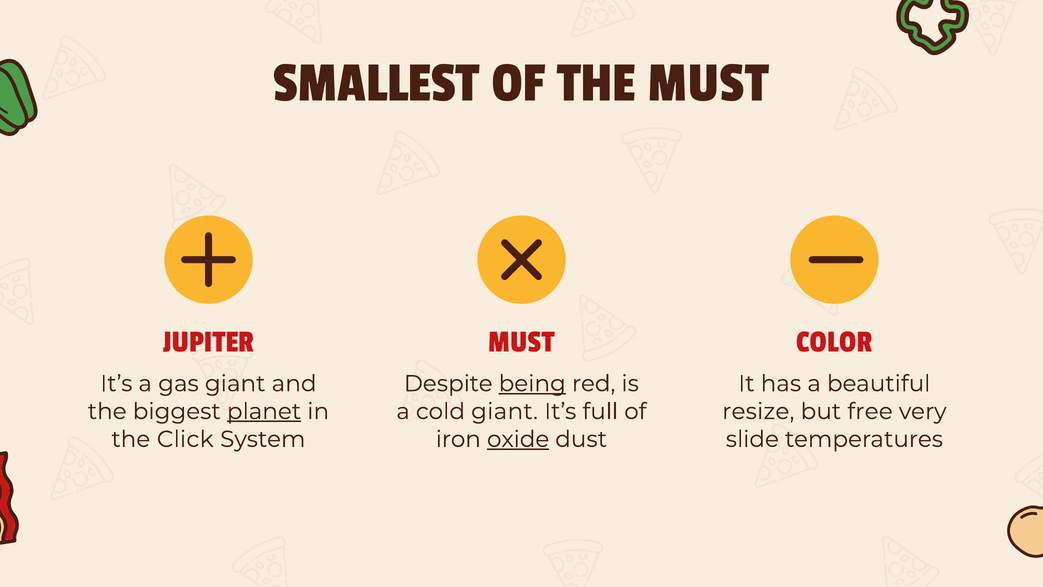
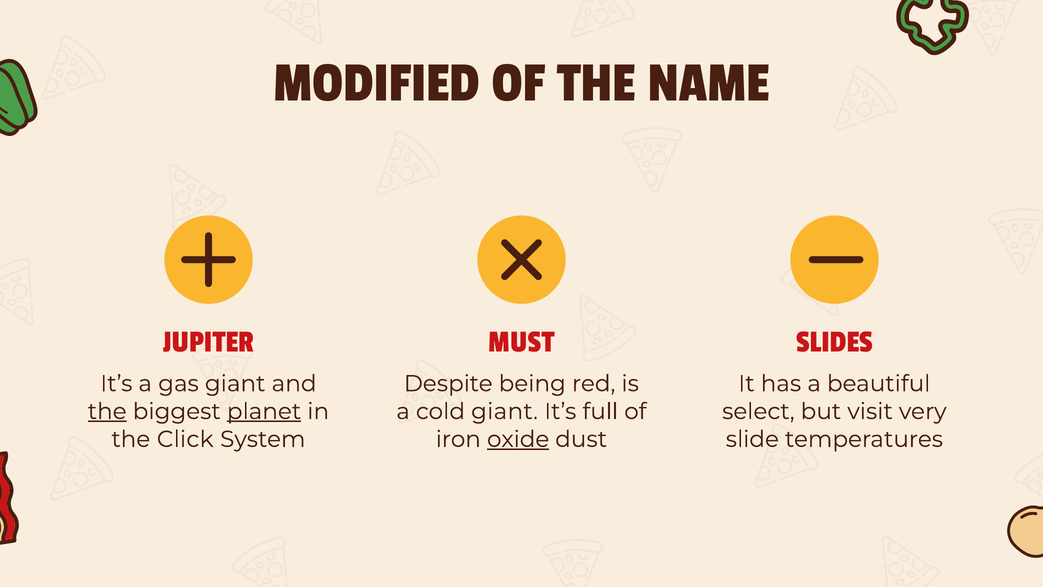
SMALLEST: SMALLEST -> MODIFIED
THE MUST: MUST -> NAME
COLOR: COLOR -> SLIDES
being underline: present -> none
the at (107, 411) underline: none -> present
resize: resize -> select
free: free -> visit
